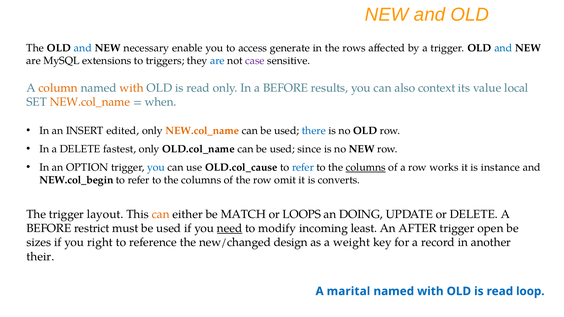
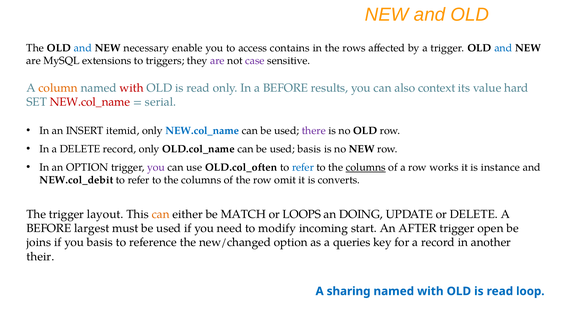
generate: generate -> contains
are at (217, 61) colour: blue -> purple
with at (132, 88) colour: orange -> red
local: local -> hard
NEW.col_name at (90, 102) colour: orange -> red
when: when -> serial
edited: edited -> itemid
NEW.col_name at (202, 131) colour: orange -> blue
there colour: blue -> purple
DELETE fastest: fastest -> record
used since: since -> basis
you at (156, 167) colour: blue -> purple
OLD.col_cause: OLD.col_cause -> OLD.col_often
NEW.col_begin: NEW.col_begin -> NEW.col_debit
restrict: restrict -> largest
need underline: present -> none
least: least -> start
sizes: sizes -> joins
you right: right -> basis
new/changed design: design -> option
weight: weight -> queries
marital: marital -> sharing
